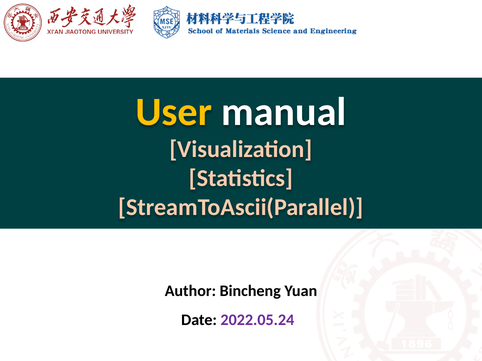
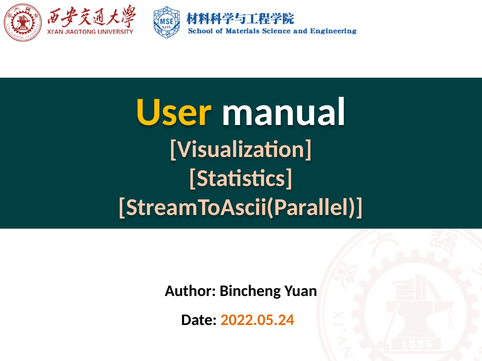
2022.05.24 colour: purple -> orange
